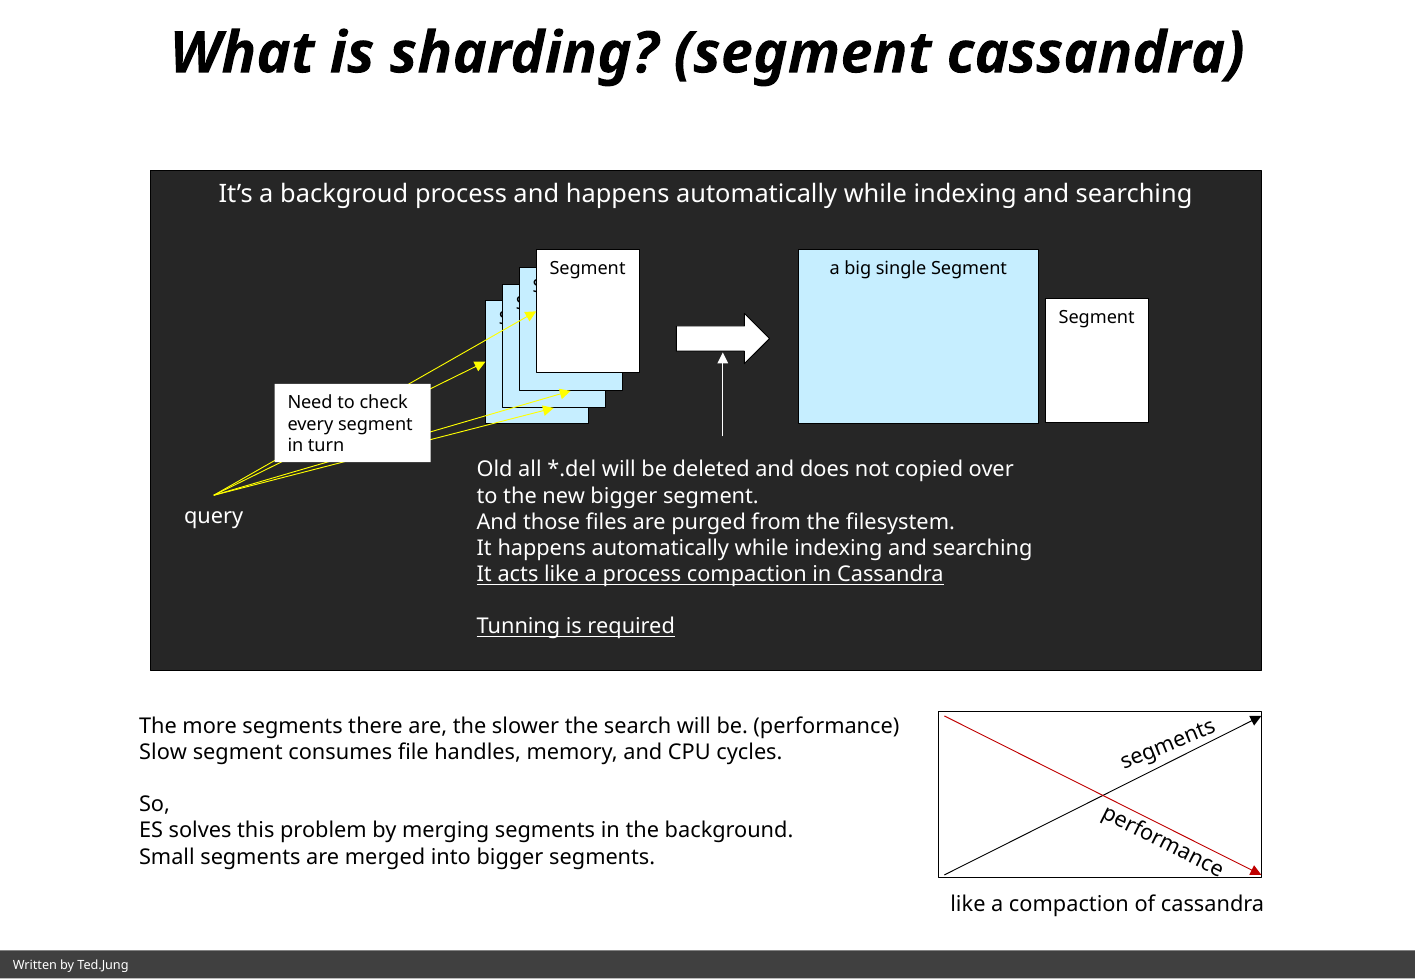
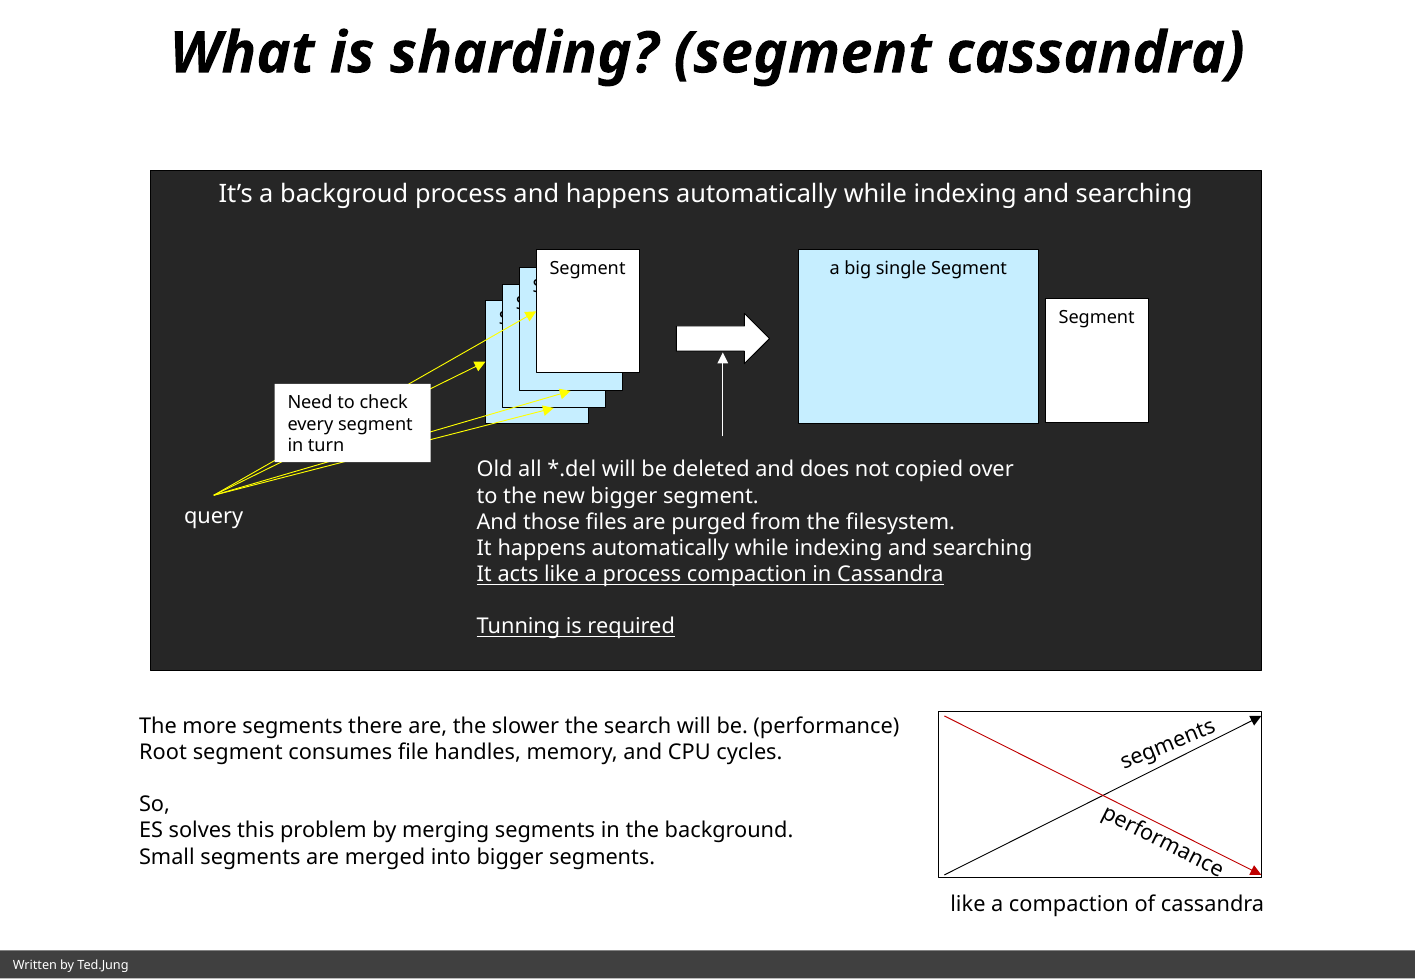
Slow: Slow -> Root
